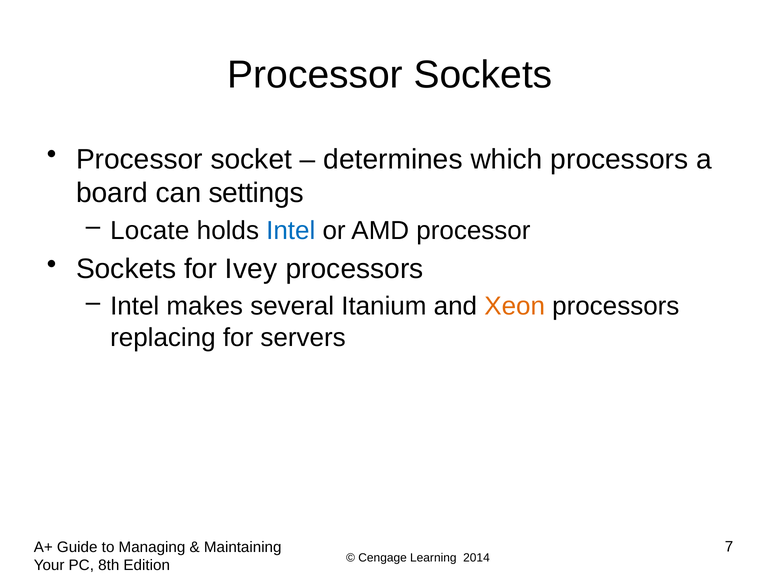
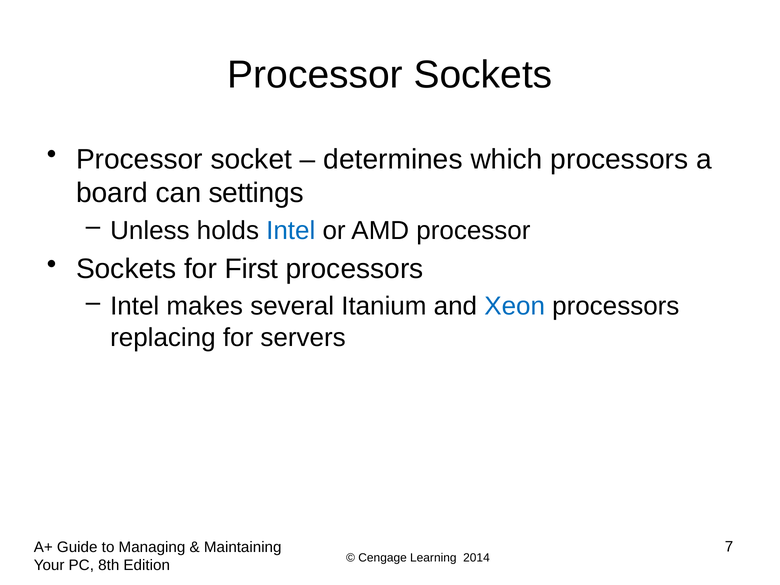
Locate: Locate -> Unless
Ivey: Ivey -> First
Xeon colour: orange -> blue
